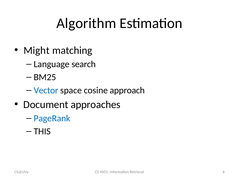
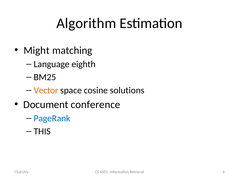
search: search -> eighth
Vector colour: blue -> orange
approach: approach -> solutions
approaches: approaches -> conference
